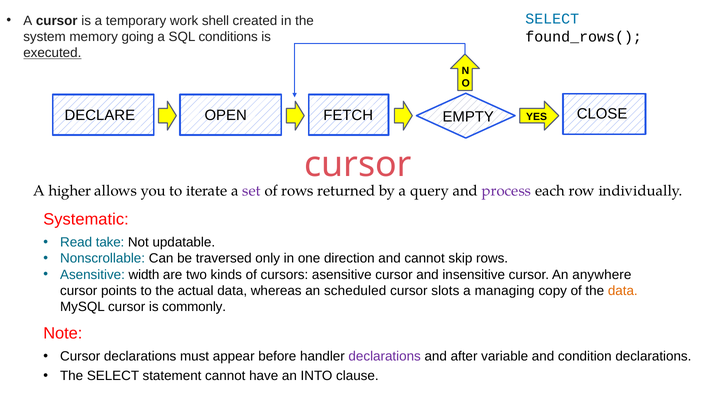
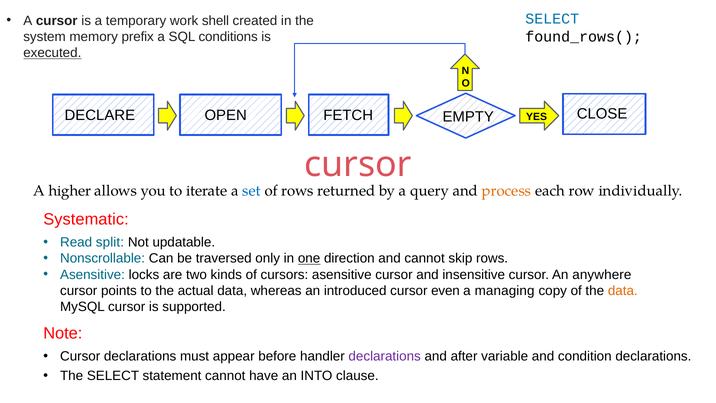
going: going -> prefix
set colour: purple -> blue
process colour: purple -> orange
take: take -> split
one underline: none -> present
width: width -> locks
scheduled: scheduled -> introduced
slots: slots -> even
commonly: commonly -> supported
